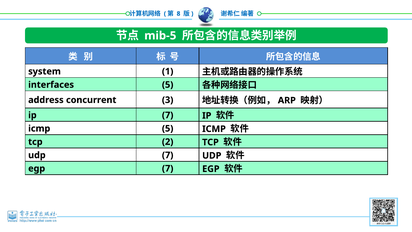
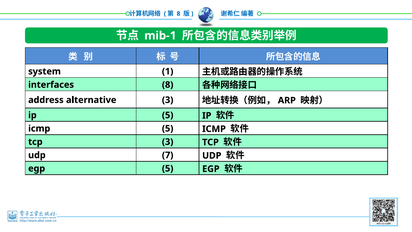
mib-5: mib-5 -> mib-1
interfaces 5: 5 -> 8
concurrent: concurrent -> alternative
ip 7: 7 -> 5
tcp 2: 2 -> 3
egp 7: 7 -> 5
